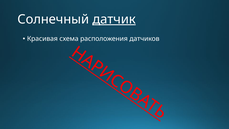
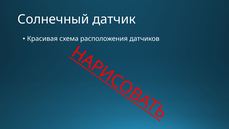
датчик underline: present -> none
